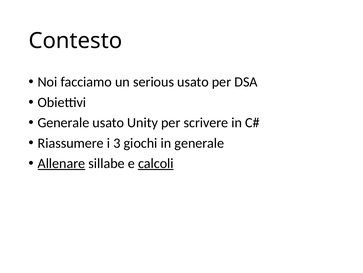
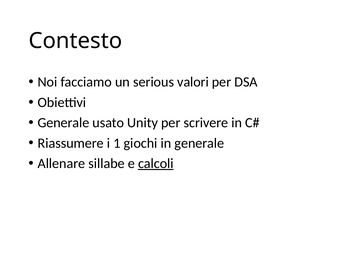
serious usato: usato -> valori
3: 3 -> 1
Allenare underline: present -> none
